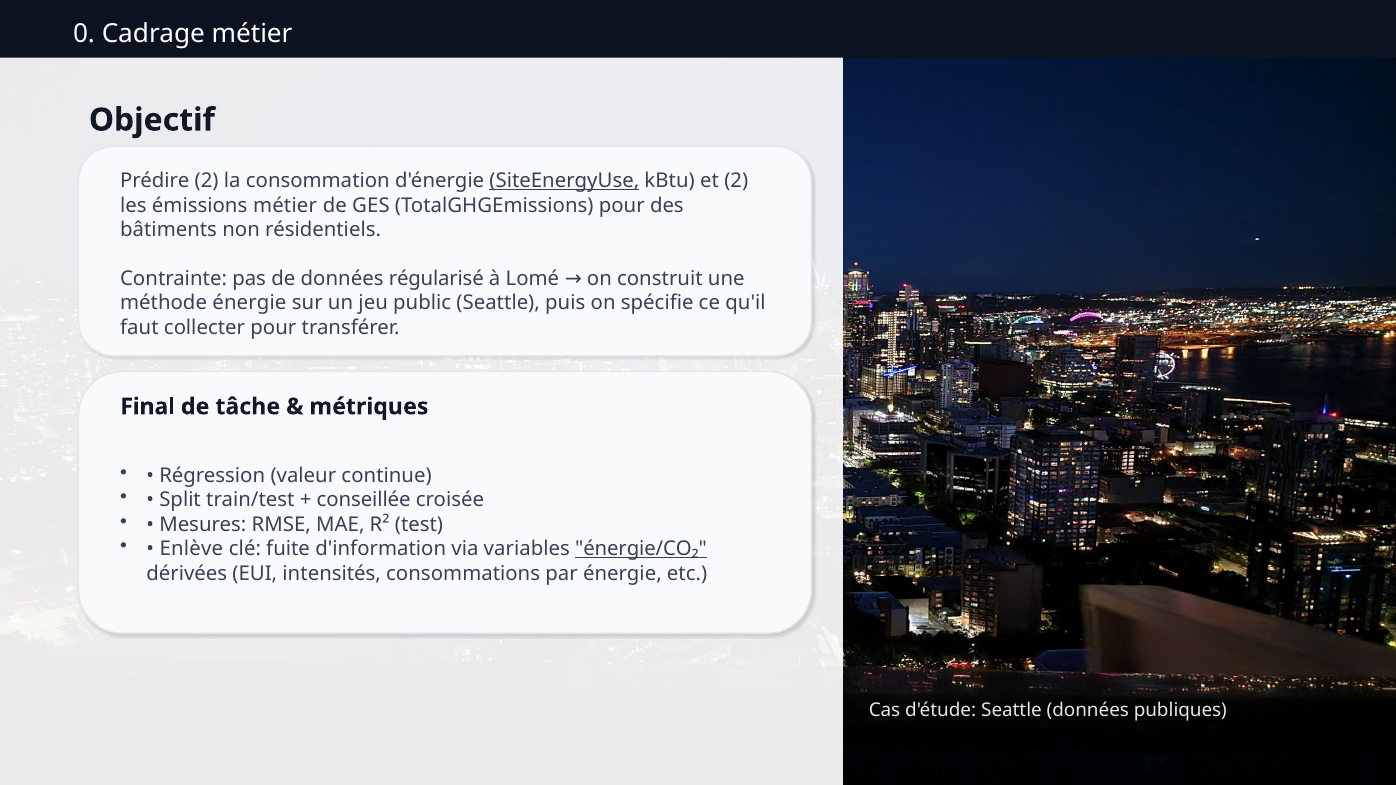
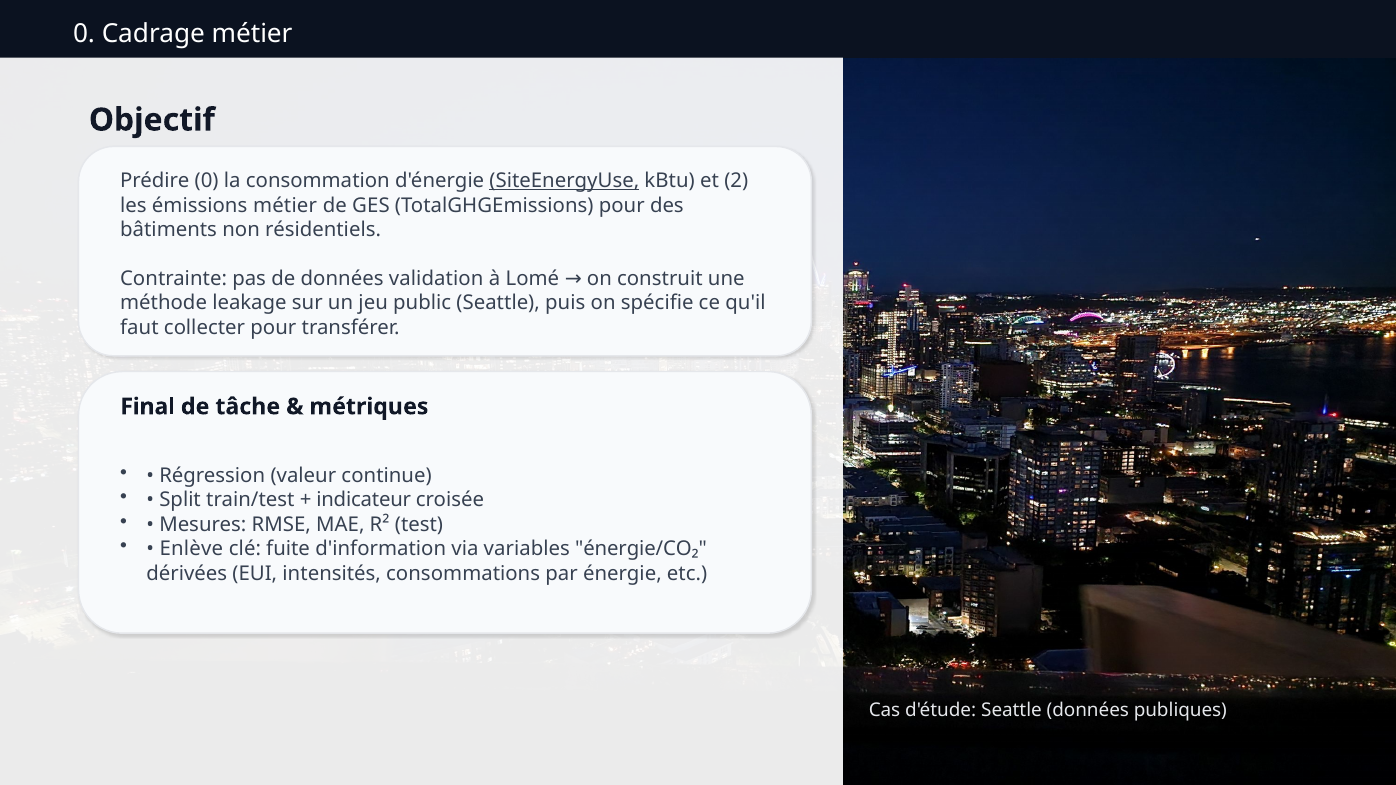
Prédire 2: 2 -> 0
régularisé: régularisé -> validation
méthode énergie: énergie -> leakage
conseillée: conseillée -> indicateur
énergie/CO₂ underline: present -> none
